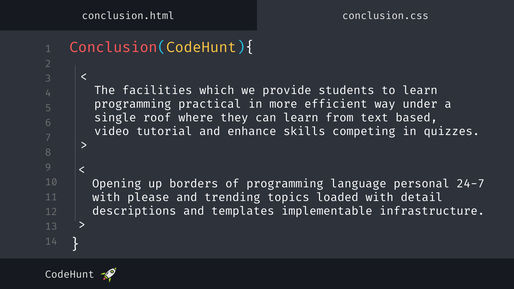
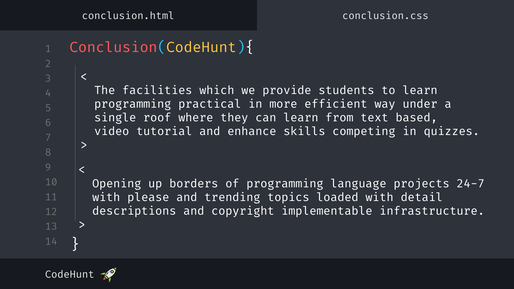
personal: personal -> projects
templates: templates -> copyright
